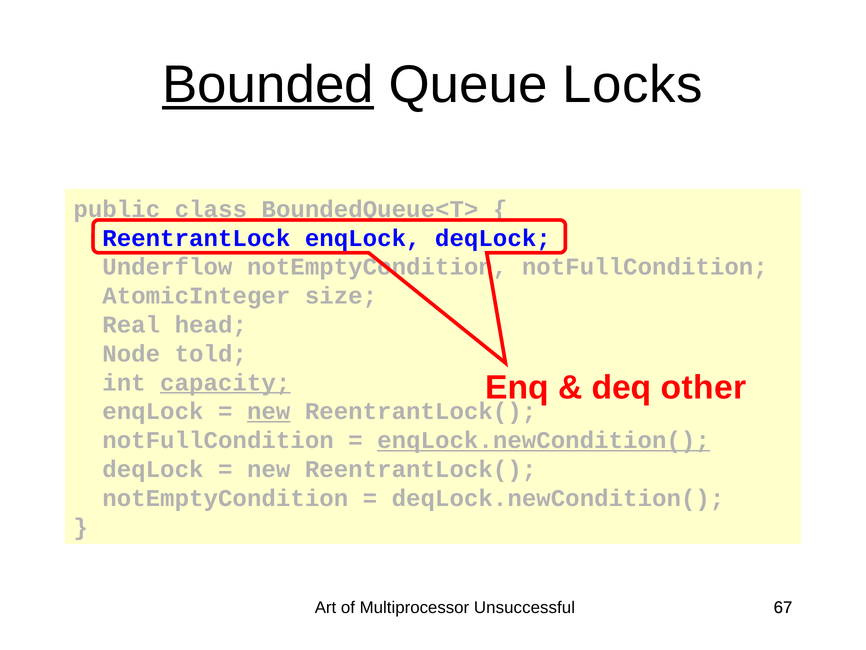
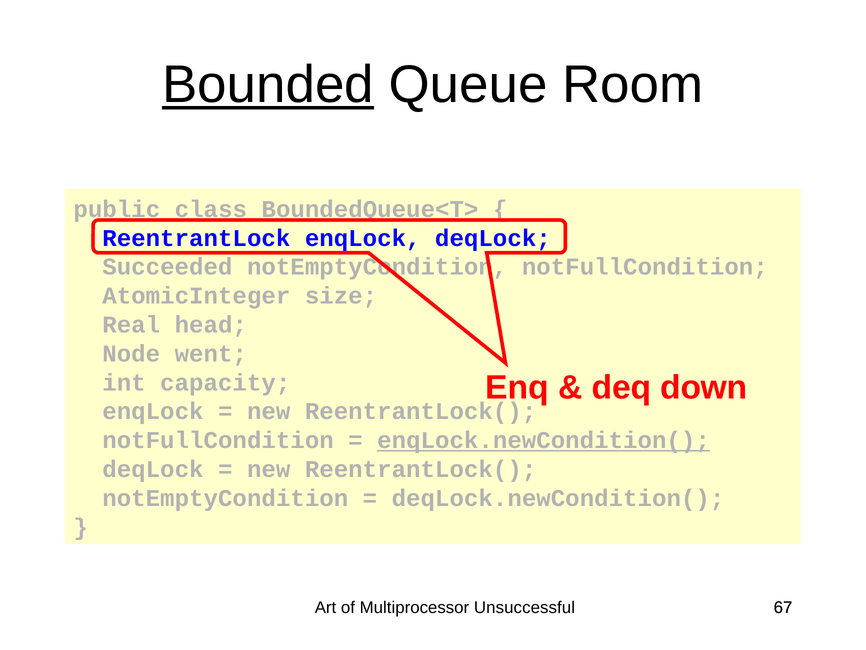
Locks: Locks -> Room
Underflow: Underflow -> Succeeded
told: told -> went
other: other -> down
capacity underline: present -> none
new at (269, 411) underline: present -> none
